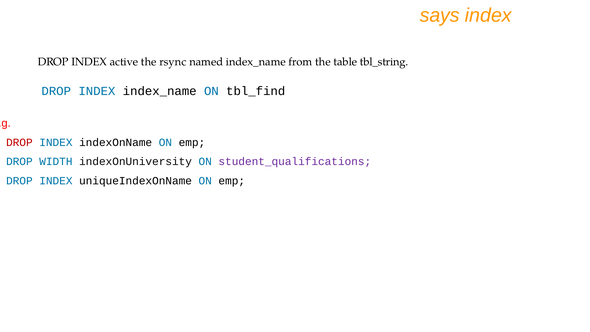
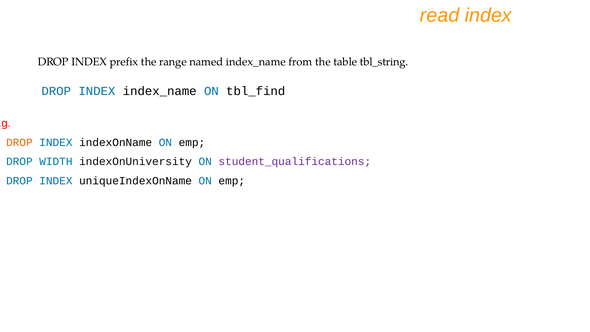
says: says -> read
active: active -> prefix
rsync: rsync -> range
DROP at (19, 142) colour: red -> orange
